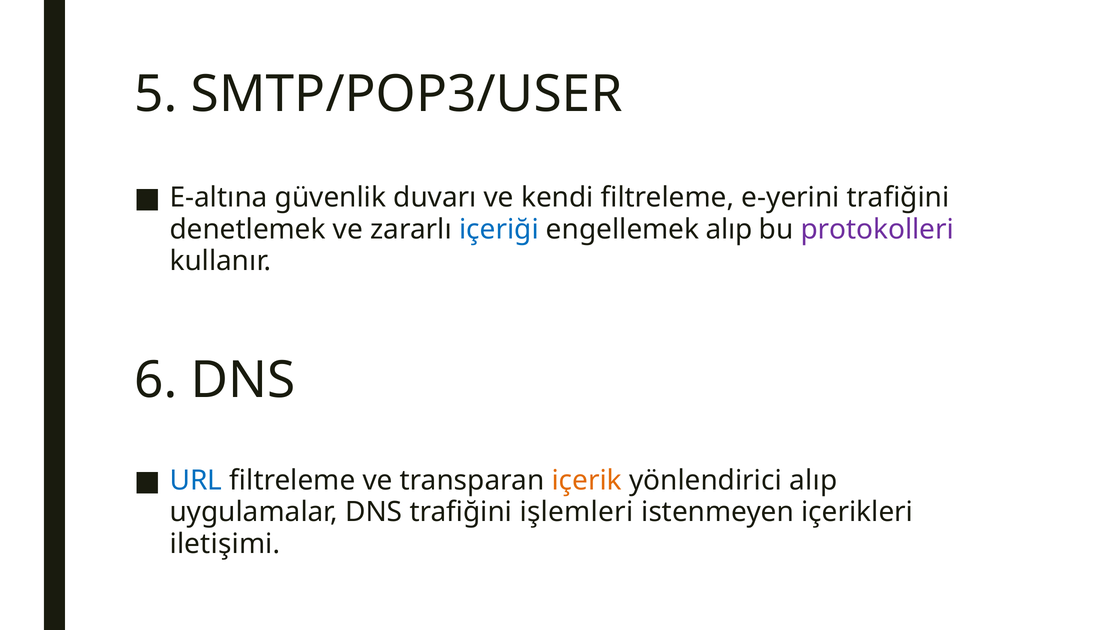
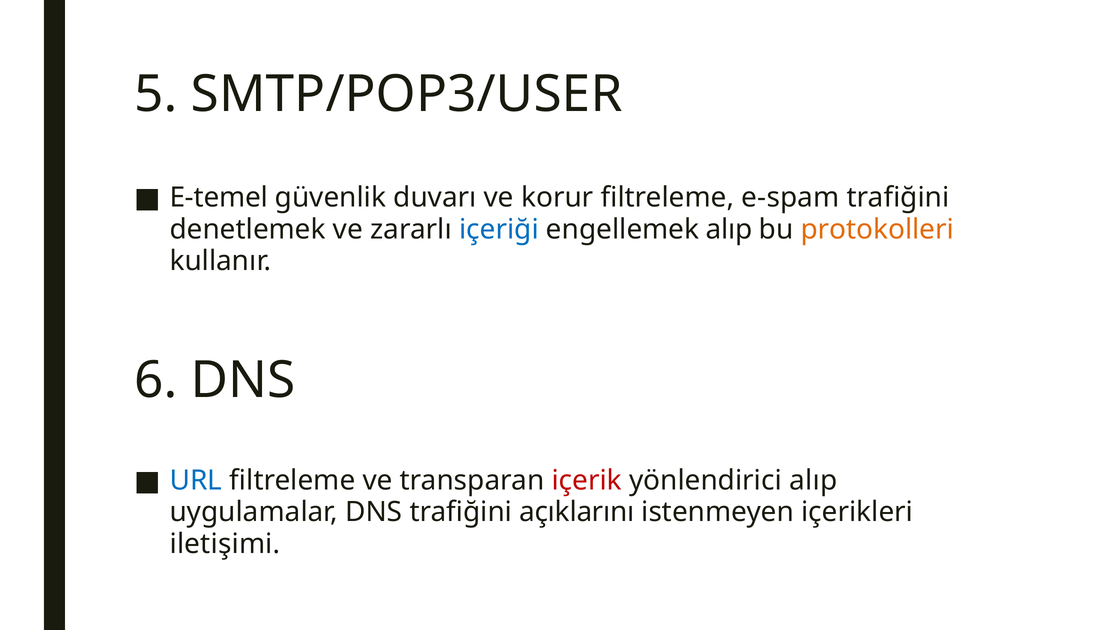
E-altına: E-altına -> E-temel
kendi: kendi -> korur
e-yerini: e-yerini -> e-spam
protokolleri colour: purple -> orange
içerik colour: orange -> red
işlemleri: işlemleri -> açıklarını
